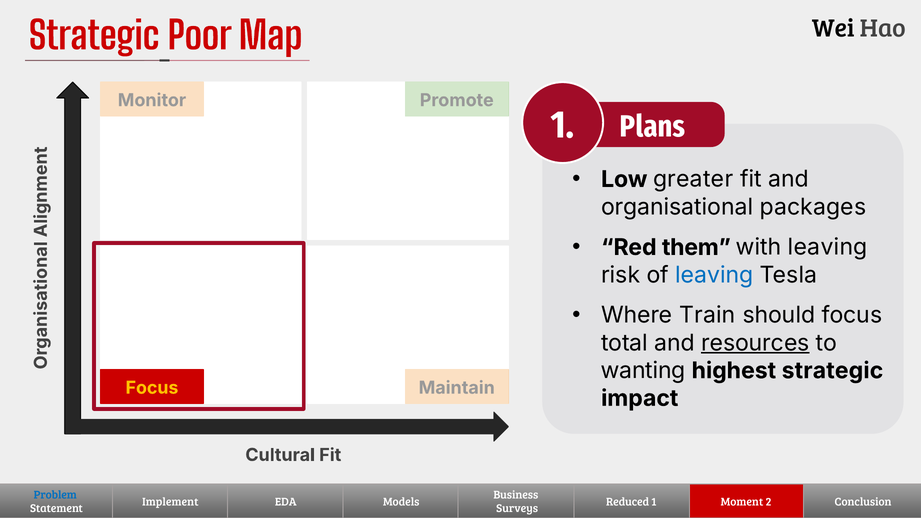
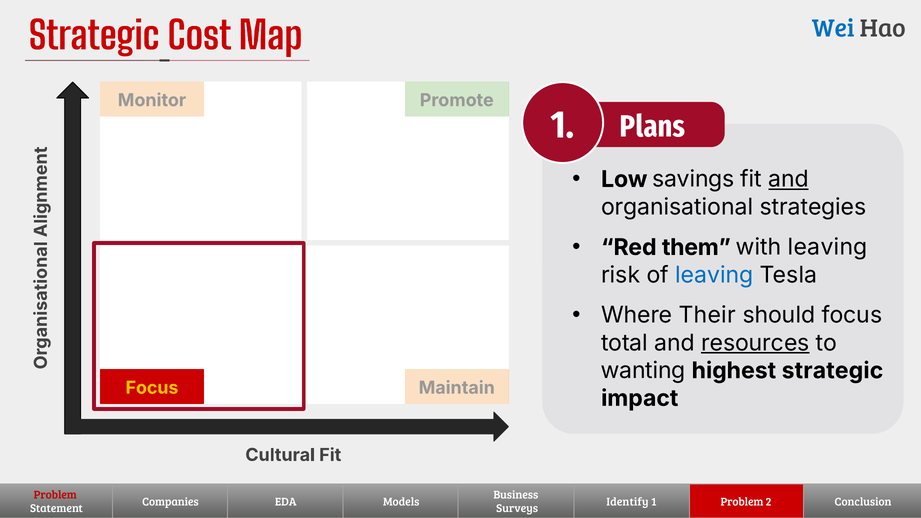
Wei colour: black -> blue
Poor: Poor -> Cost
greater: greater -> savings
and at (789, 179) underline: none -> present
packages: packages -> strategies
Train: Train -> Their
Problem at (55, 495) colour: blue -> red
Implement: Implement -> Companies
Reduced: Reduced -> Identify
EDA Moment: Moment -> Problem
